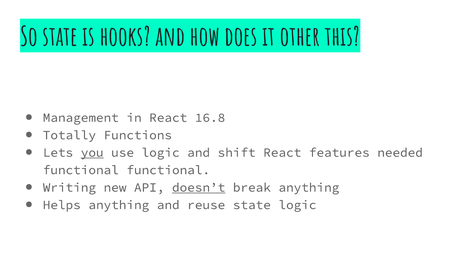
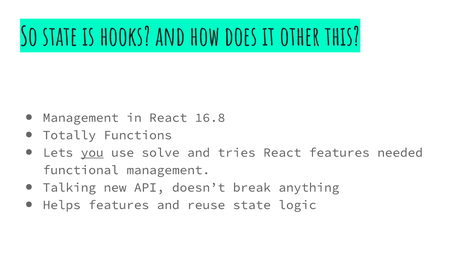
use logic: logic -> solve
shift: shift -> tries
functional functional: functional -> management
Writing: Writing -> Talking
doesn’t underline: present -> none
Helps anything: anything -> features
